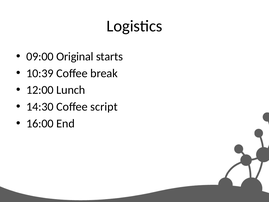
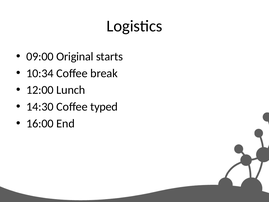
10:39: 10:39 -> 10:34
script: script -> typed
